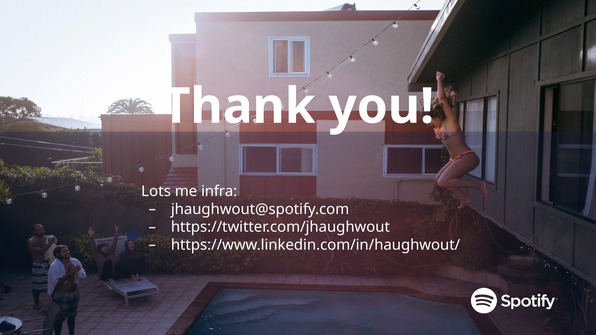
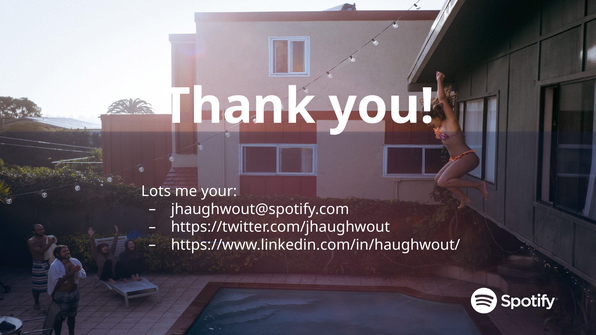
infra: infra -> your
